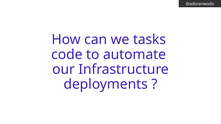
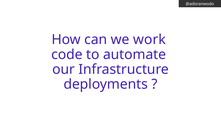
tasks: tasks -> work
